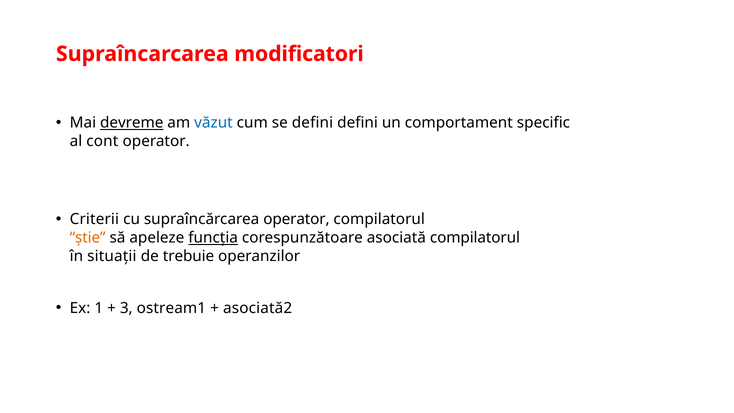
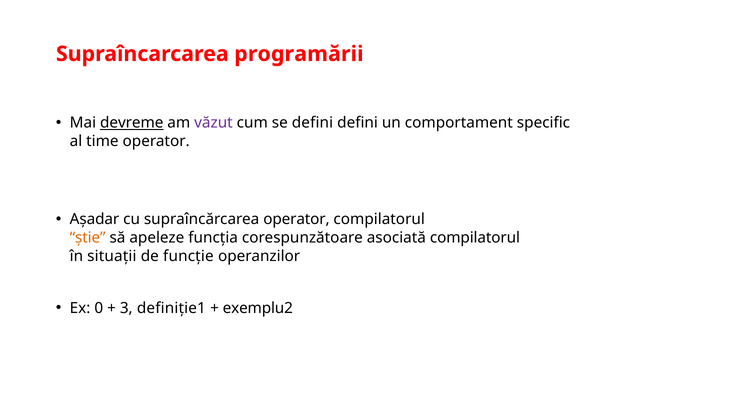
modificatori: modificatori -> programării
văzut colour: blue -> purple
cont: cont -> time
Criterii: Criterii -> Așadar
funcția underline: present -> none
trebuie: trebuie -> funcție
1: 1 -> 0
ostream1: ostream1 -> definiție1
asociată2: asociată2 -> exemplu2
